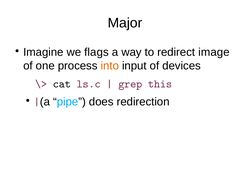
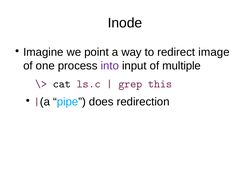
Major: Major -> Inode
flags: flags -> point
into colour: orange -> purple
devices: devices -> multiple
